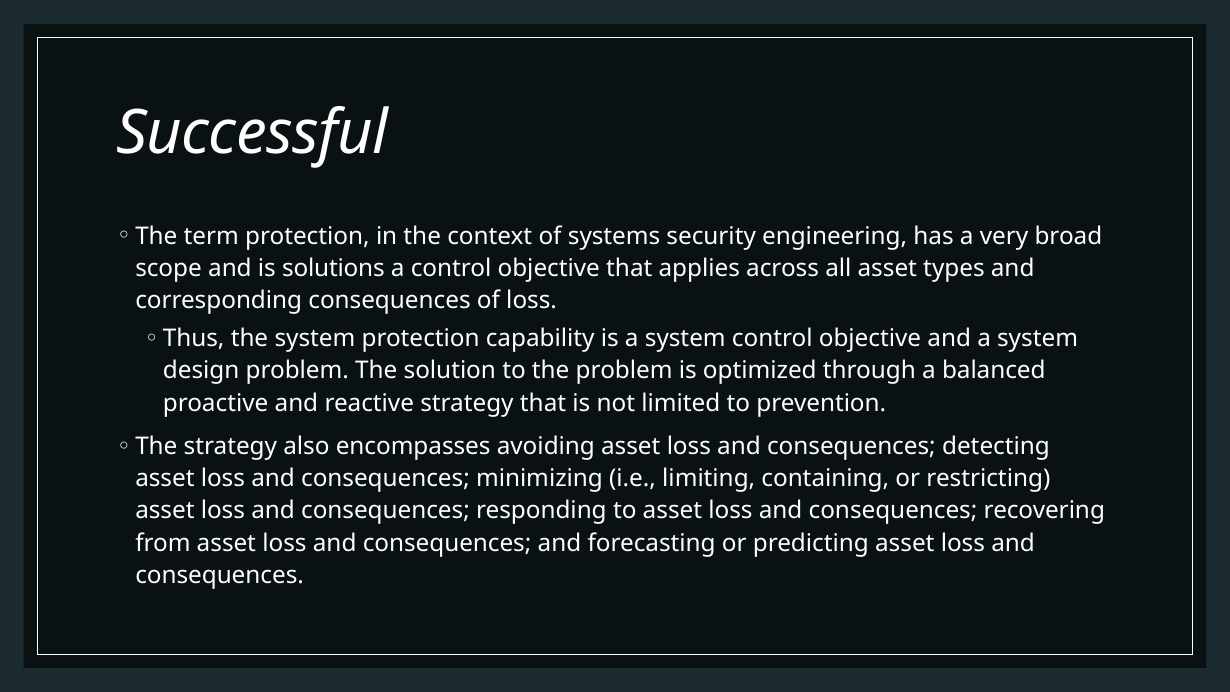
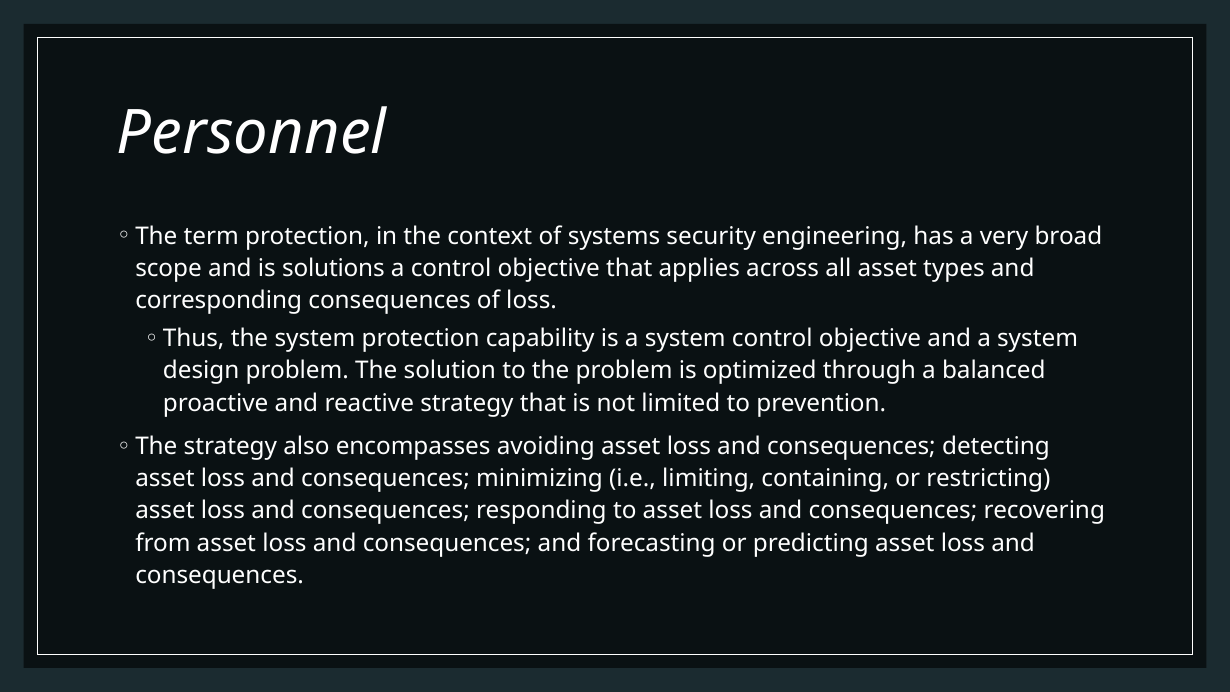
Successful: Successful -> Personnel
